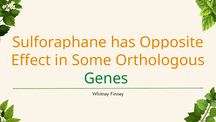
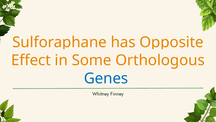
Genes colour: green -> blue
